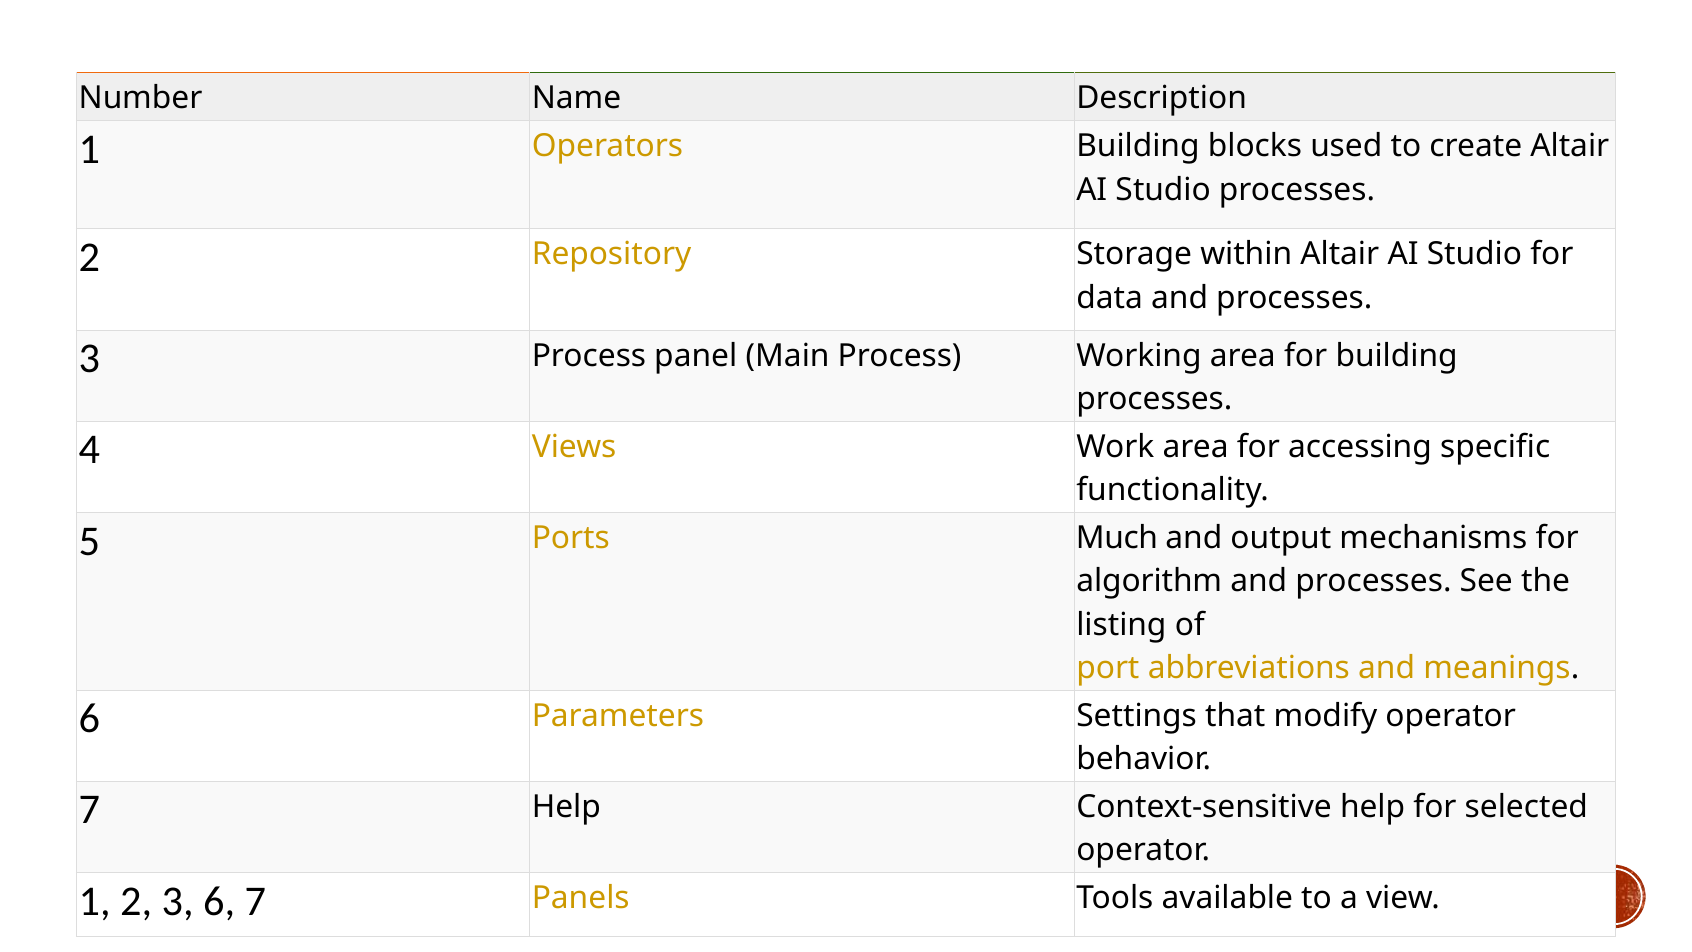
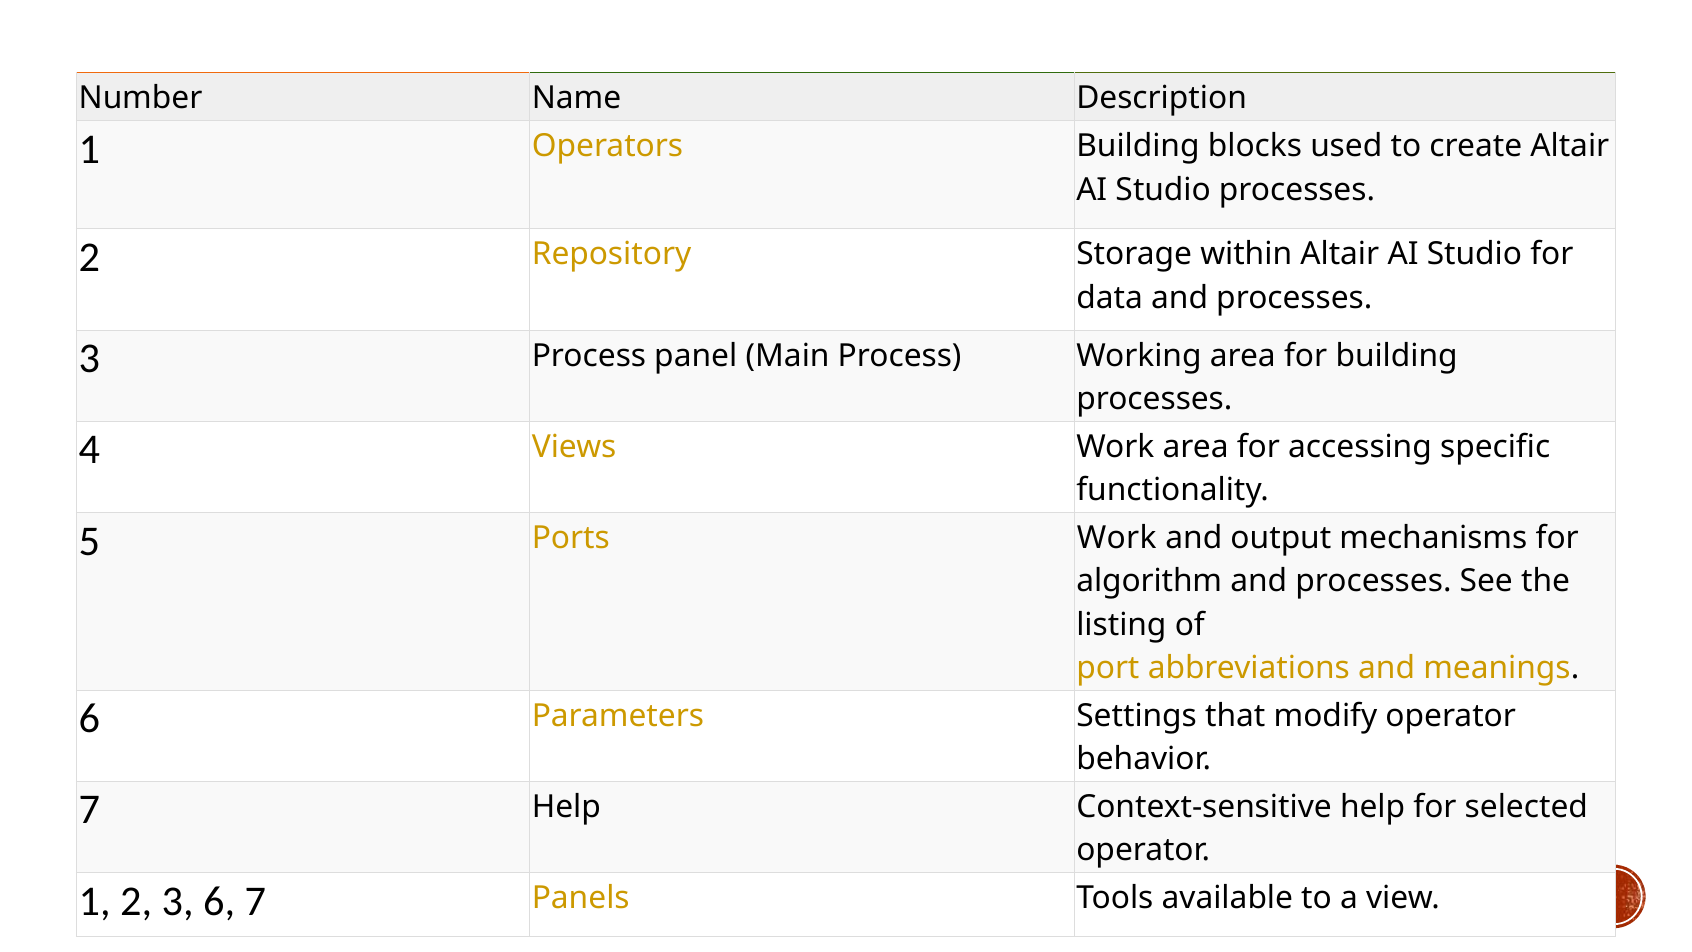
Ports Much: Much -> Work
